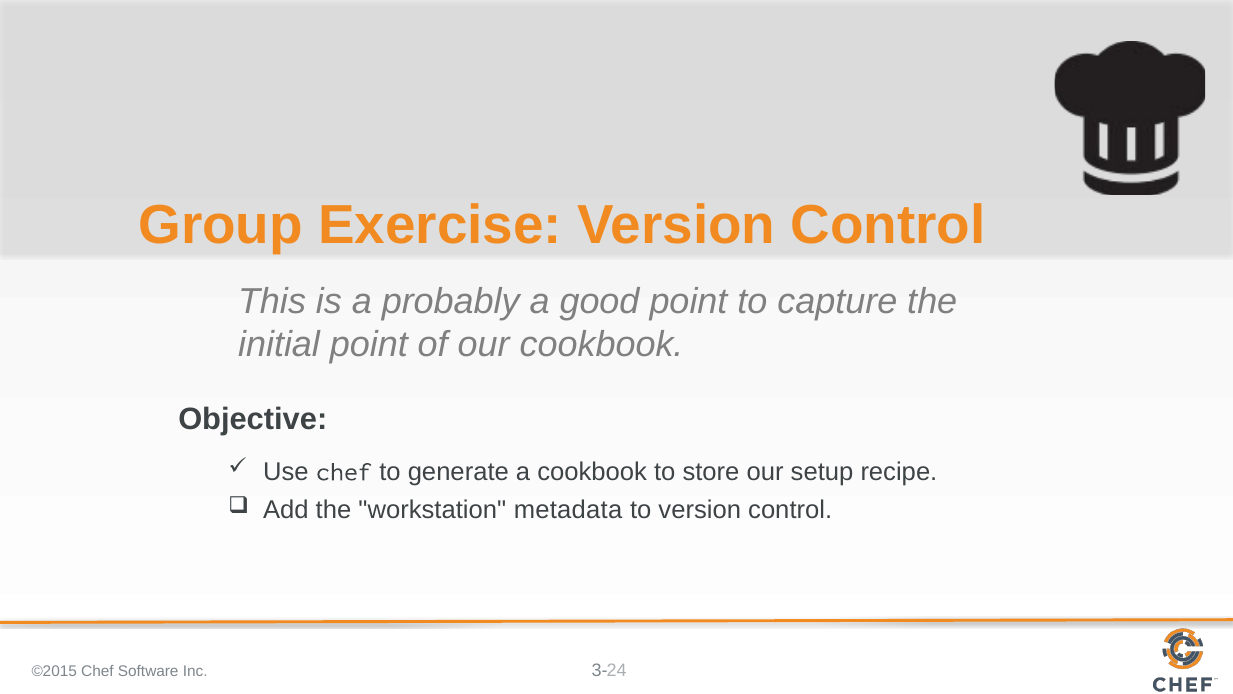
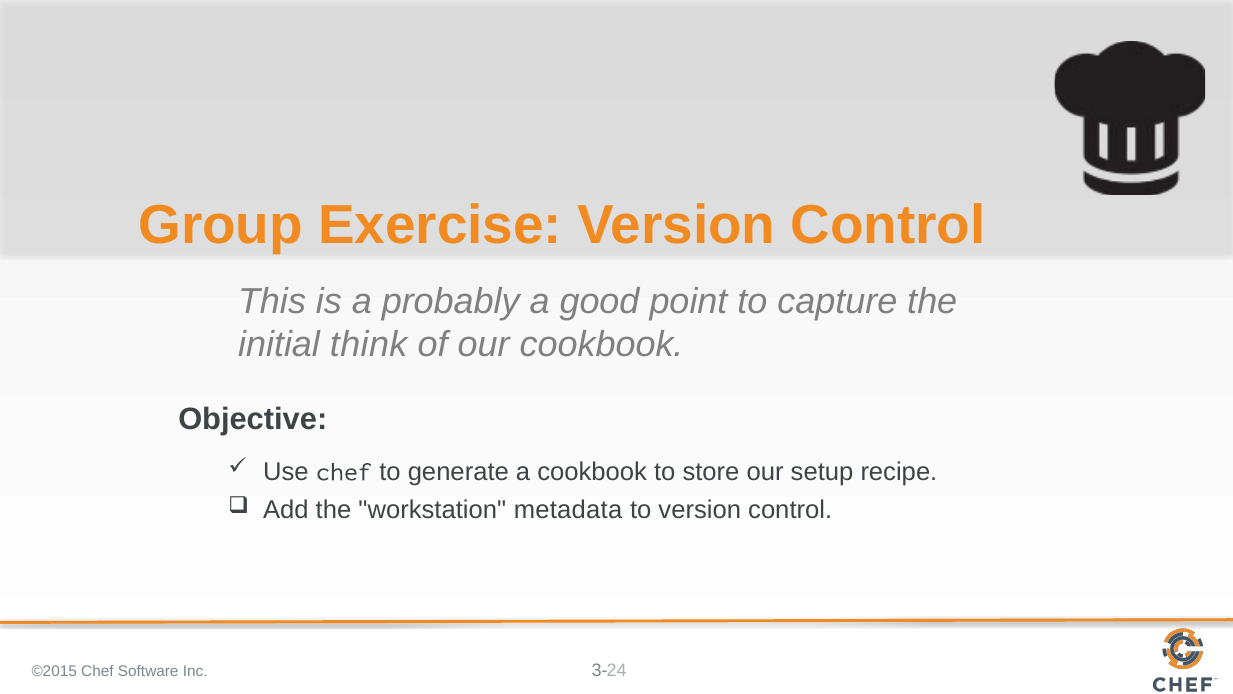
initial point: point -> think
